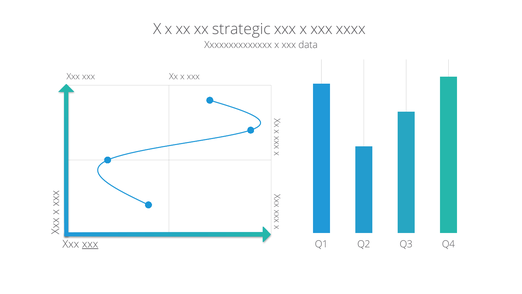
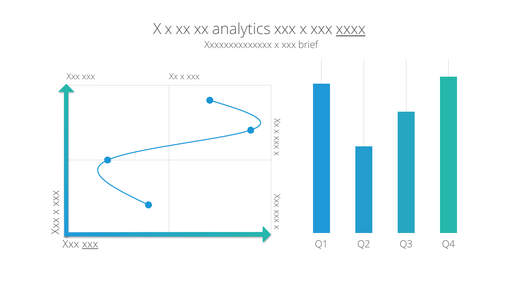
strategic: strategic -> analytics
xxxx underline: none -> present
data: data -> brief
